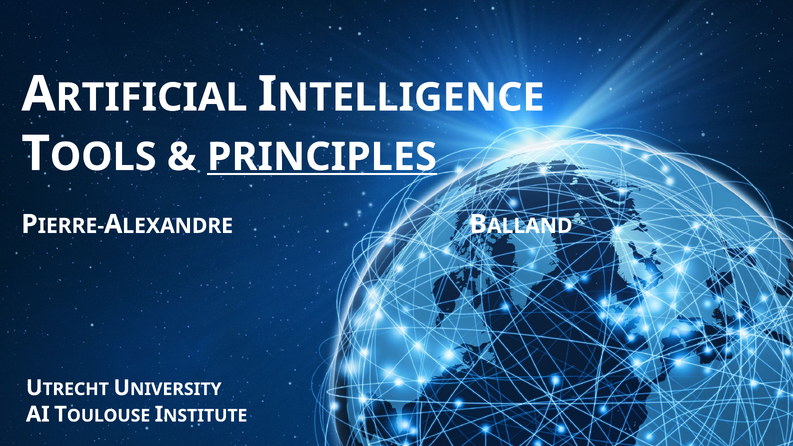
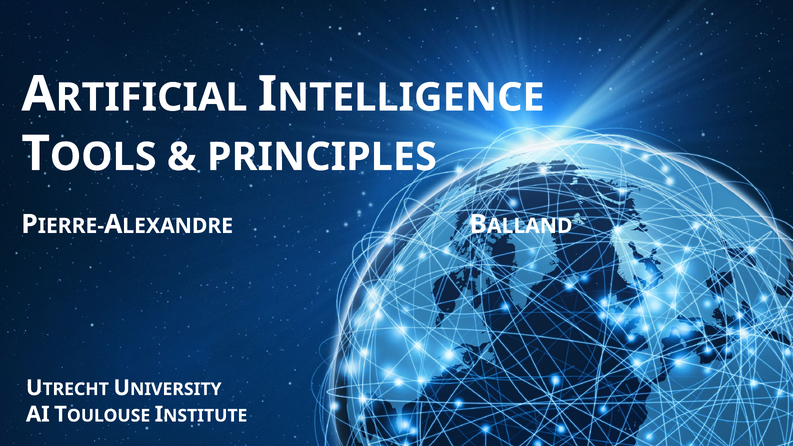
PRINCIPLES underline: present -> none
